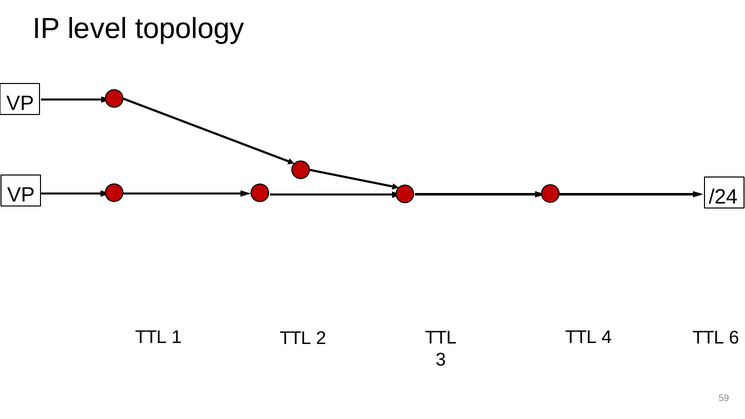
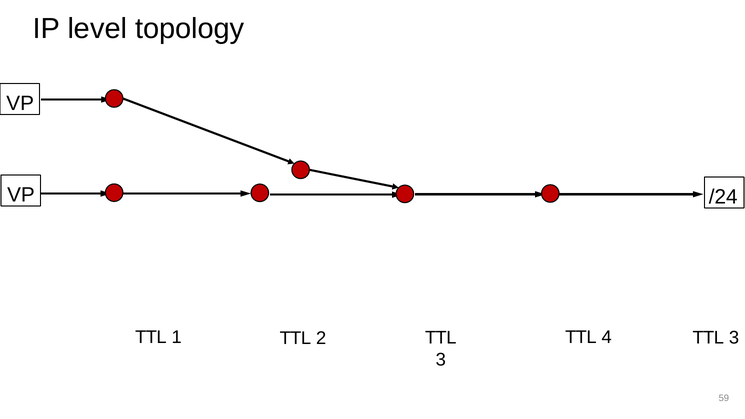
4 TTL 6: 6 -> 3
